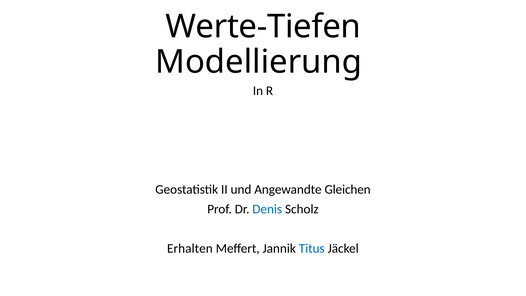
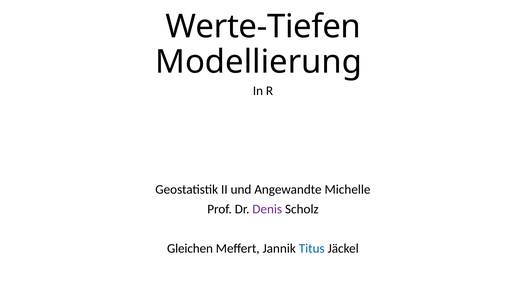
Gleichen: Gleichen -> Michelle
Denis colour: blue -> purple
Erhalten: Erhalten -> Gleichen
